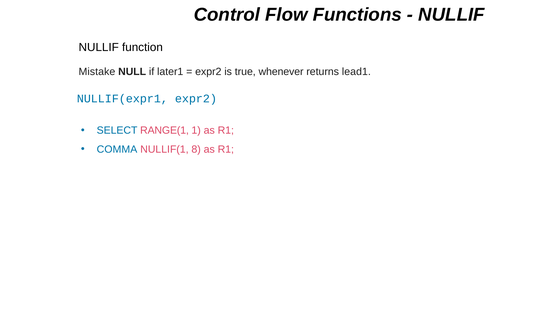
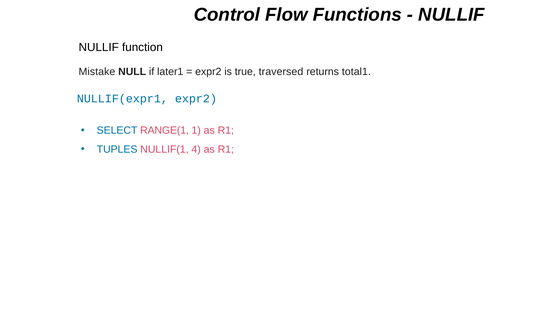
whenever: whenever -> traversed
lead1: lead1 -> total1
COMMA: COMMA -> TUPLES
8: 8 -> 4
